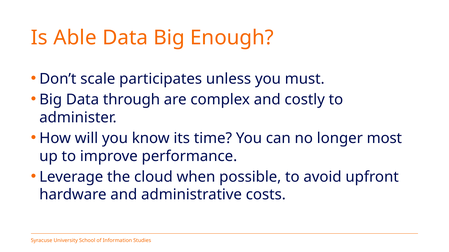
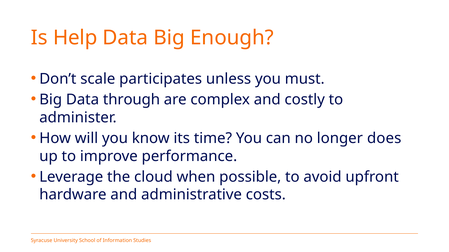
Able: Able -> Help
most: most -> does
